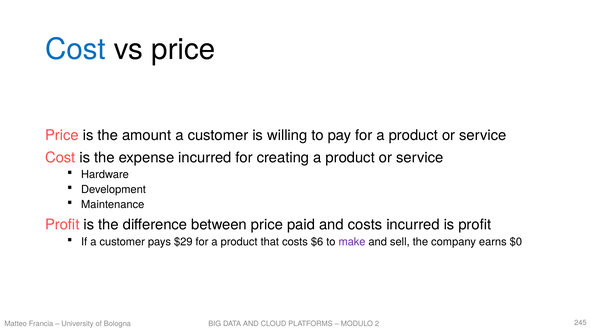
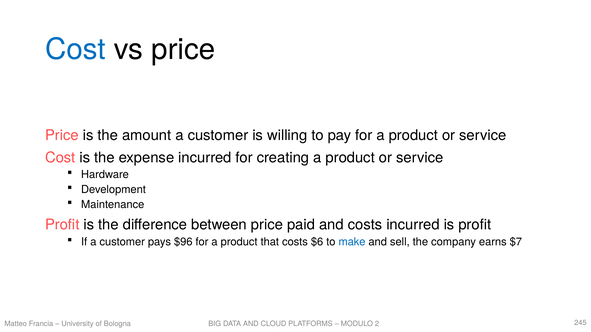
$29: $29 -> $96
make colour: purple -> blue
$0: $0 -> $7
